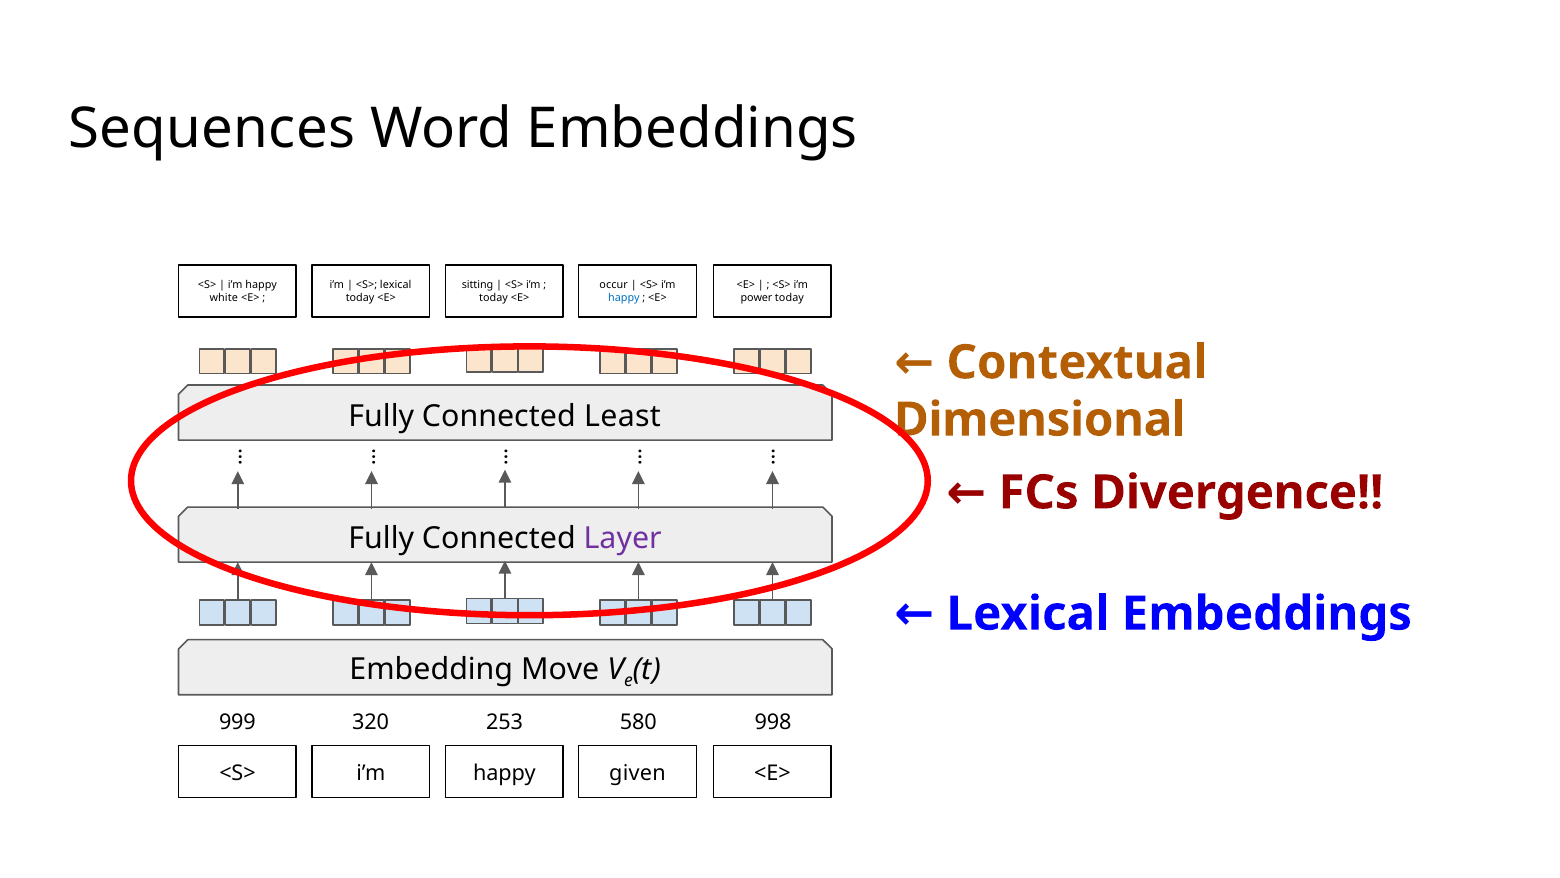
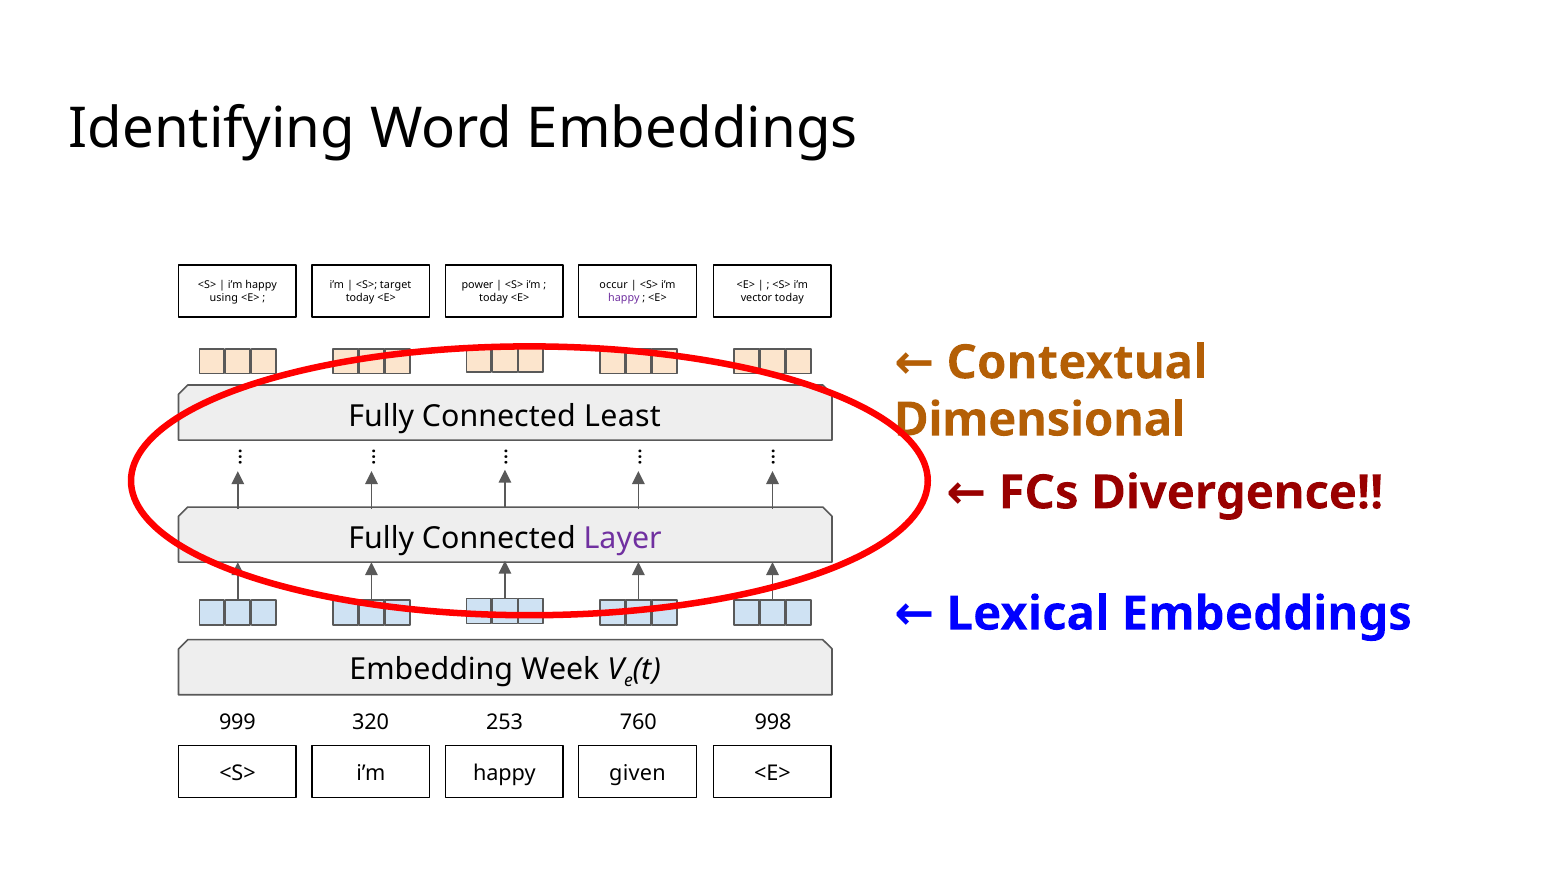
Sequences: Sequences -> Identifying
<S> lexical: lexical -> target
sitting: sitting -> power
white: white -> using
happy at (624, 298) colour: blue -> purple
power: power -> vector
Move: Move -> Week
580: 580 -> 760
